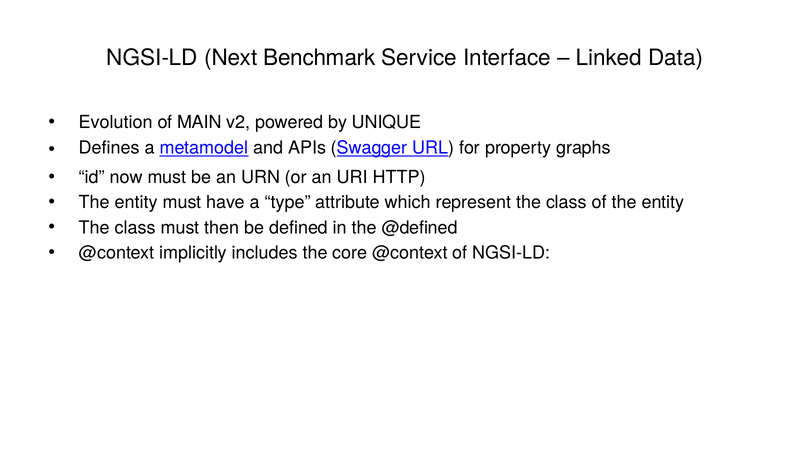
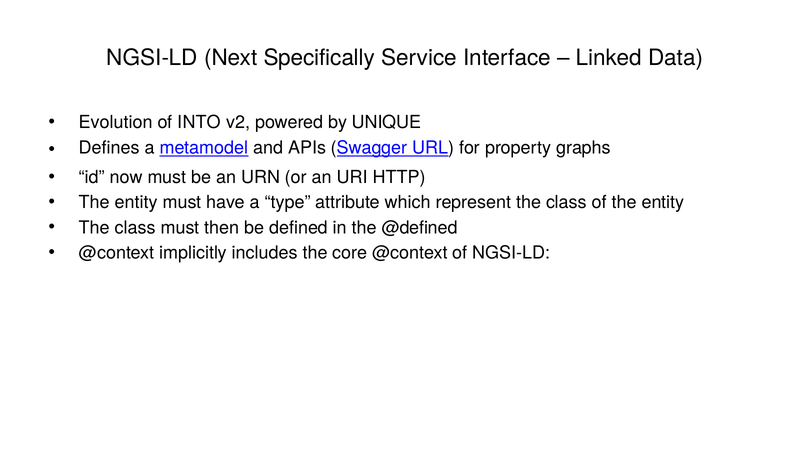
Benchmark: Benchmark -> Specifically
MAIN: MAIN -> INTO
